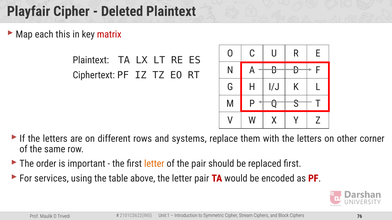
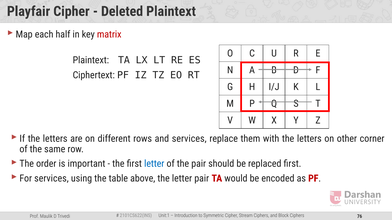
this: this -> half
and systems: systems -> services
letter at (154, 164) colour: orange -> blue
